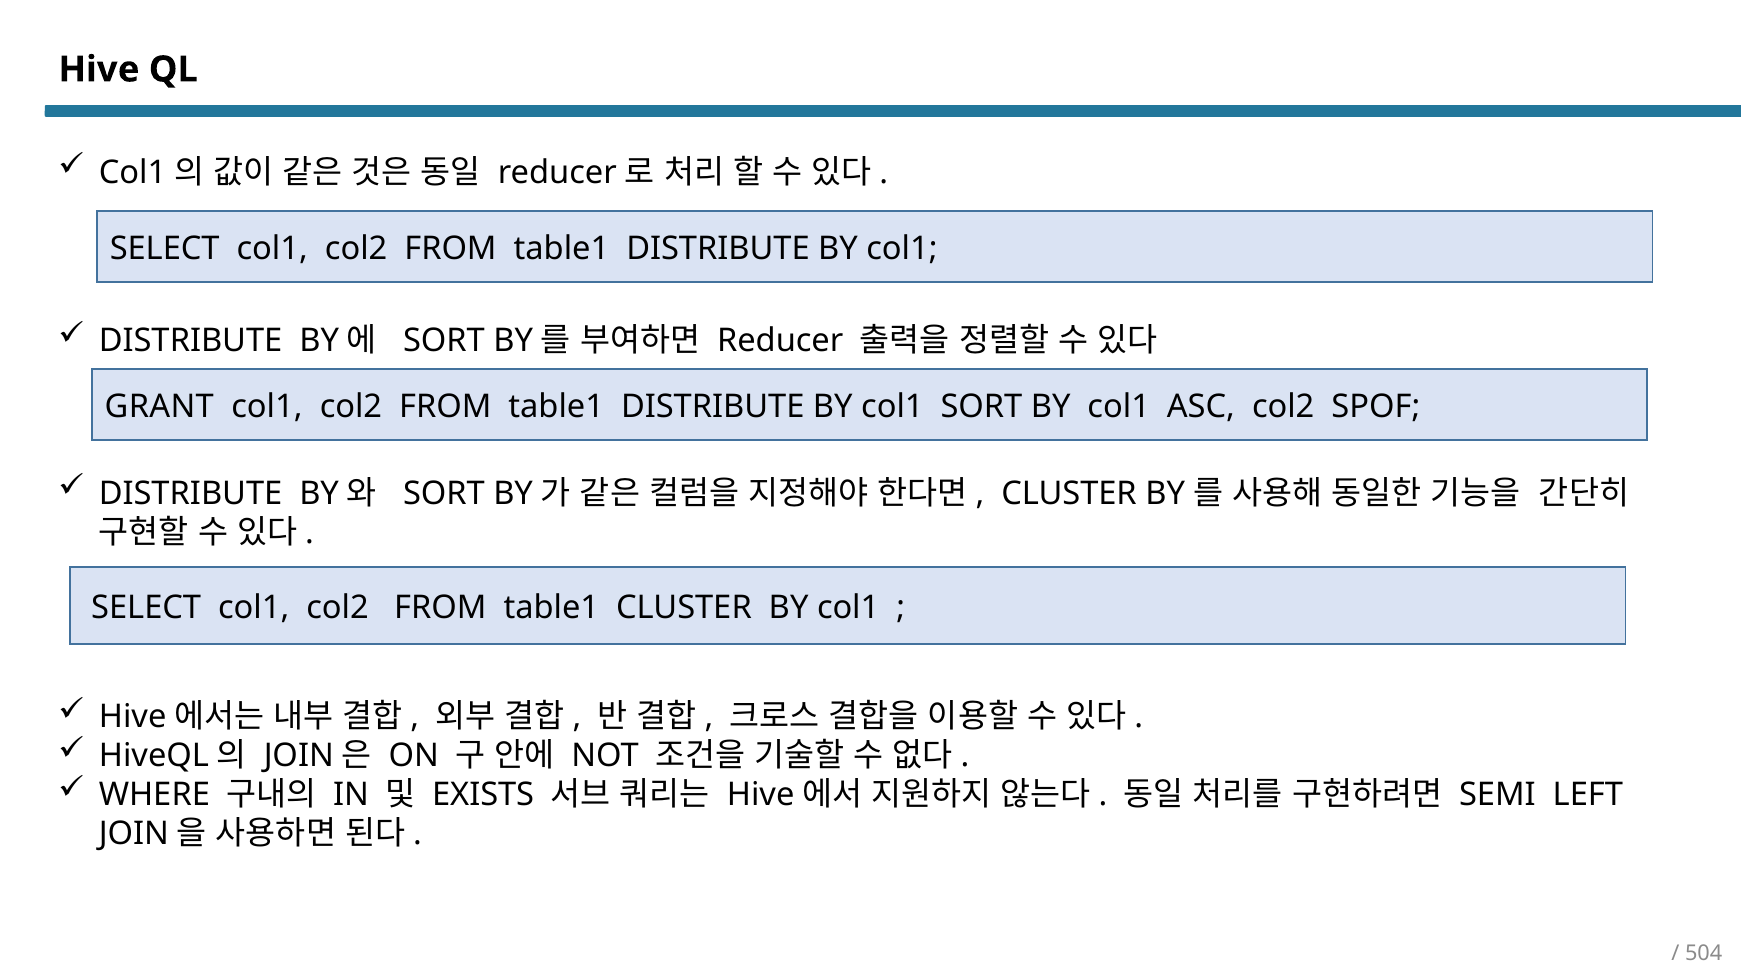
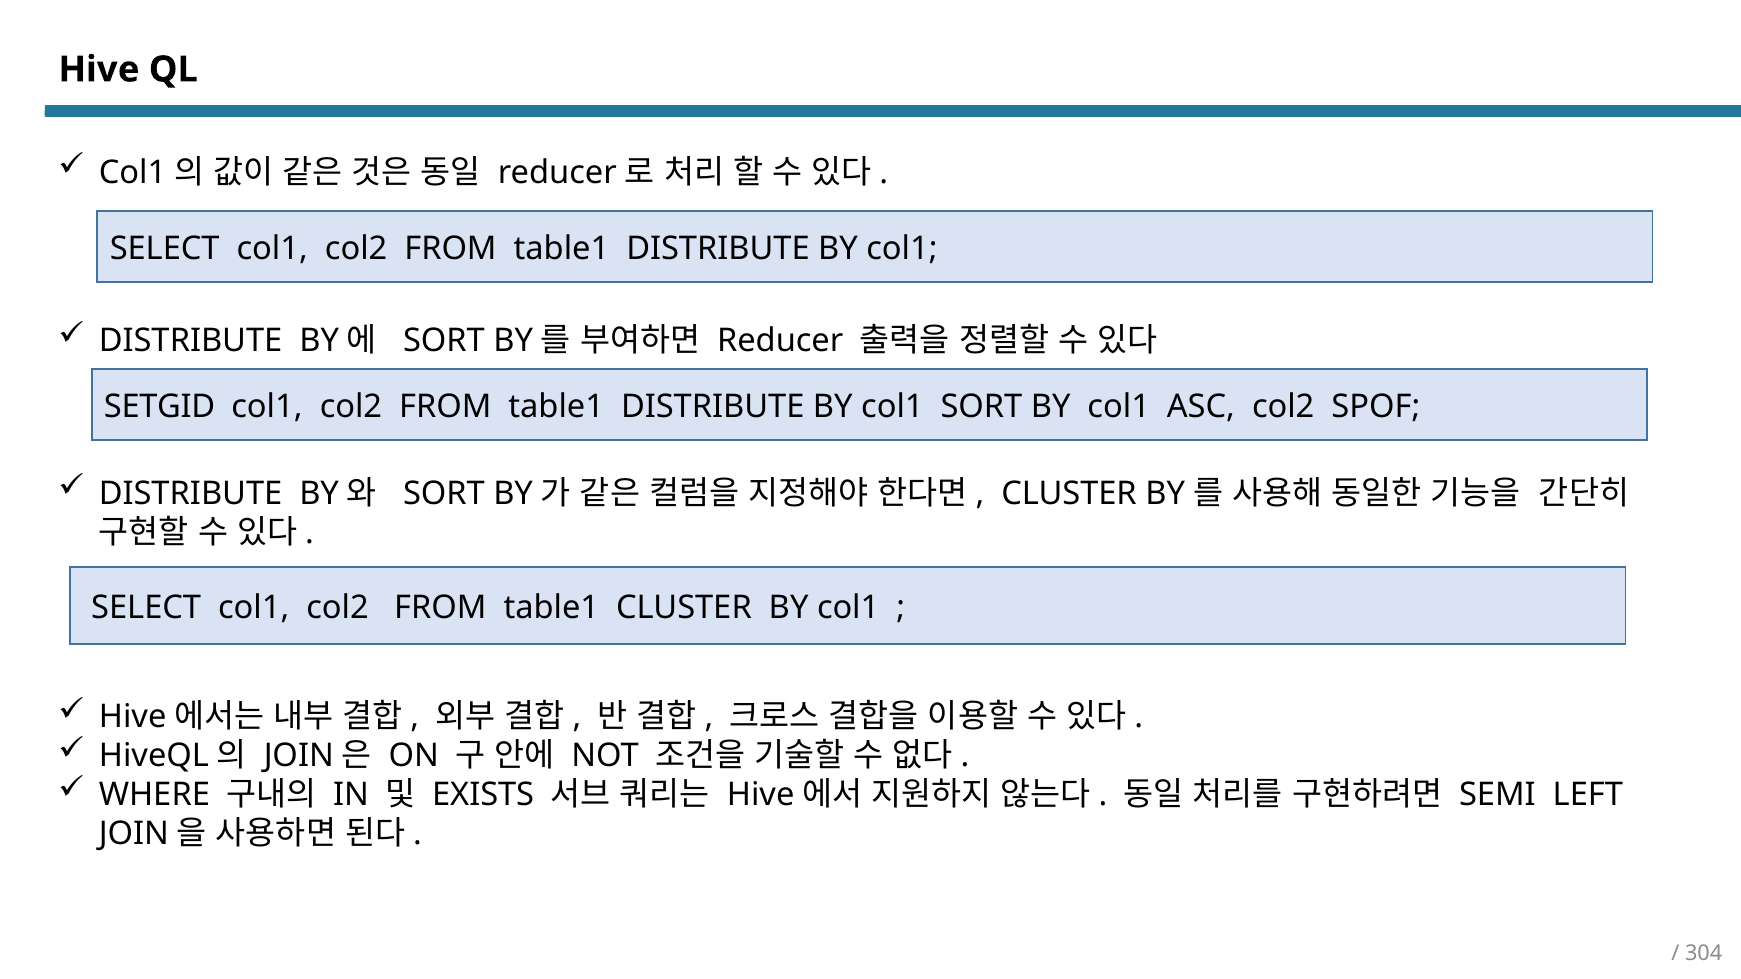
GRANT: GRANT -> SETGID
504: 504 -> 304
